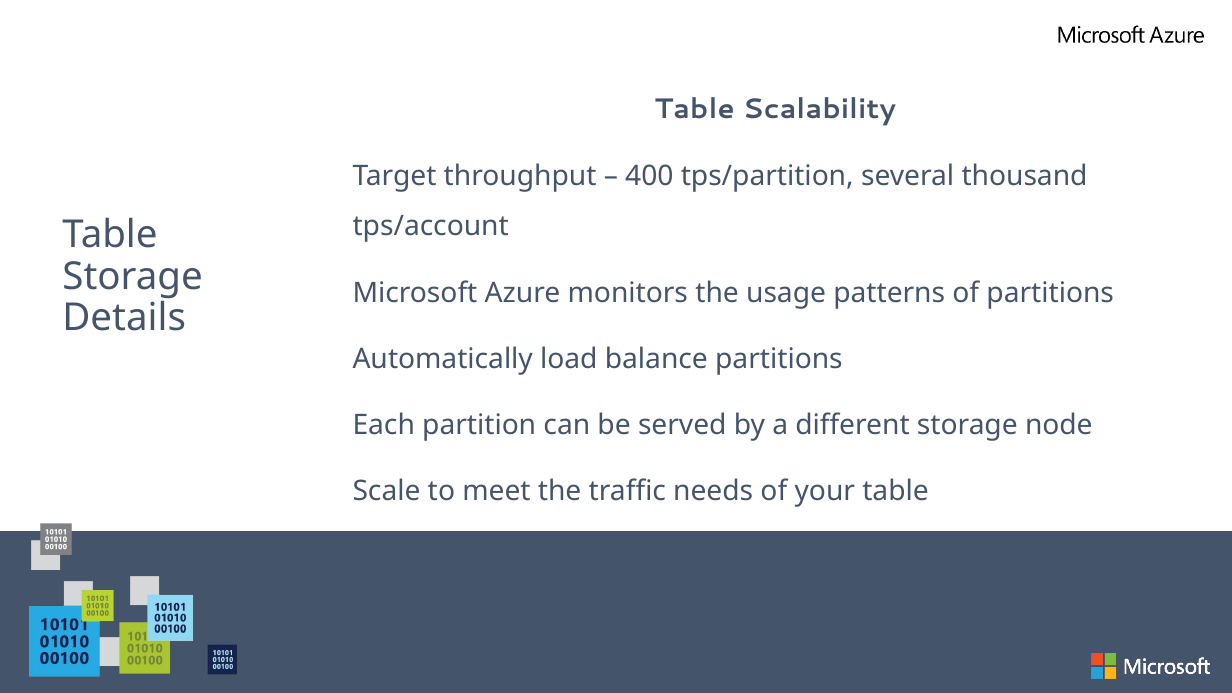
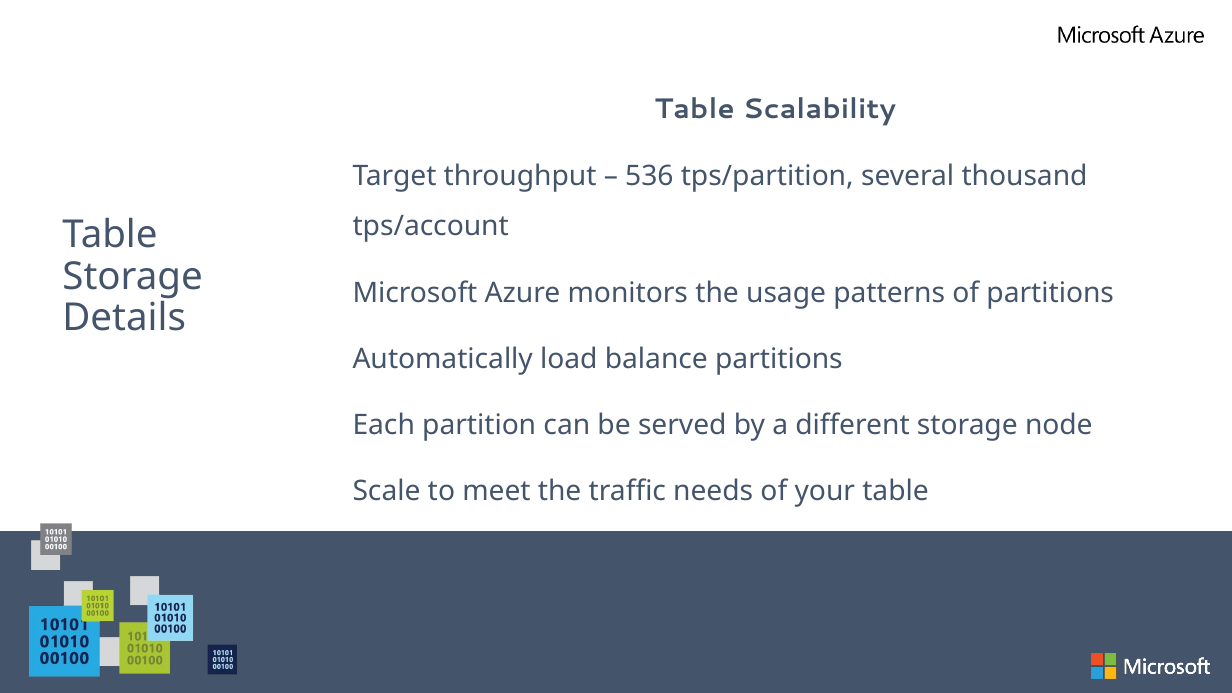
400: 400 -> 536
